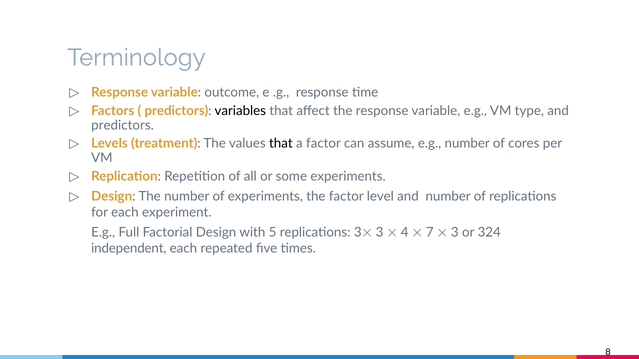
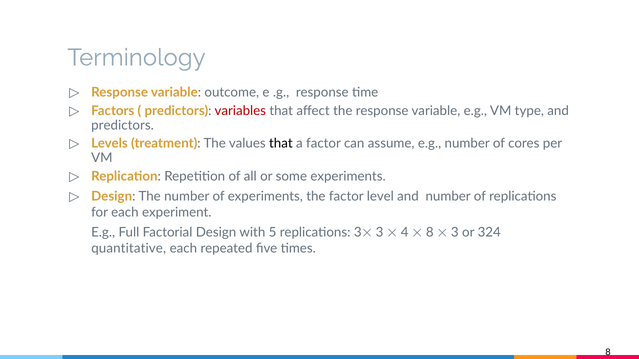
variables colour: black -> red
7 at (430, 233): 7 -> 8
independent: independent -> quantitative
